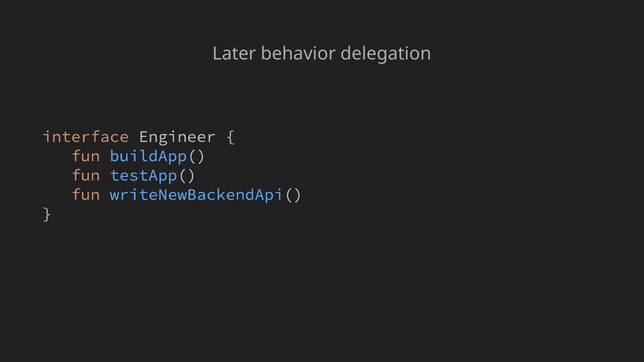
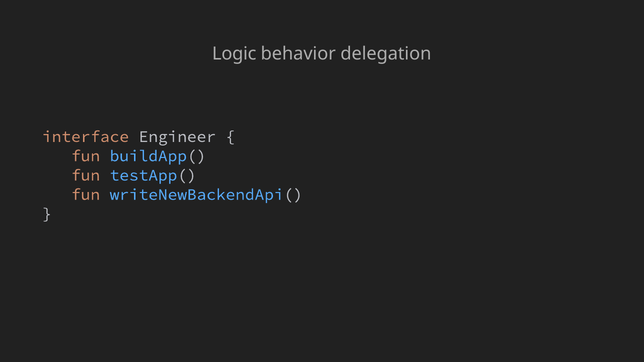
Later: Later -> Logic
